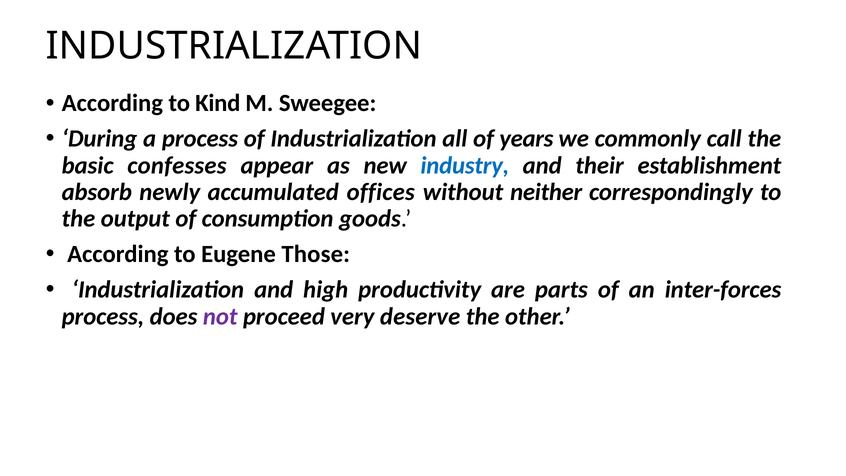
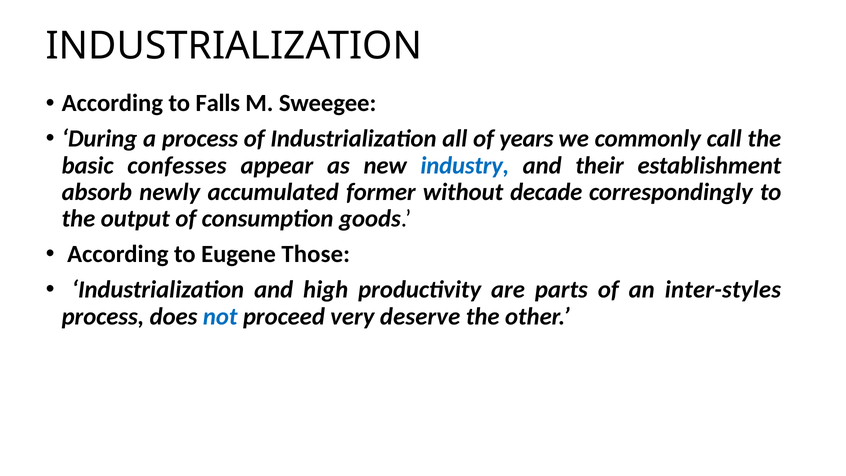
Kind: Kind -> Falls
offices: offices -> former
neither: neither -> decade
inter-forces: inter-forces -> inter-styles
not colour: purple -> blue
